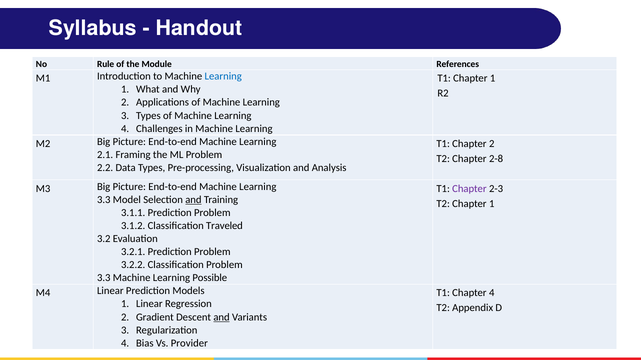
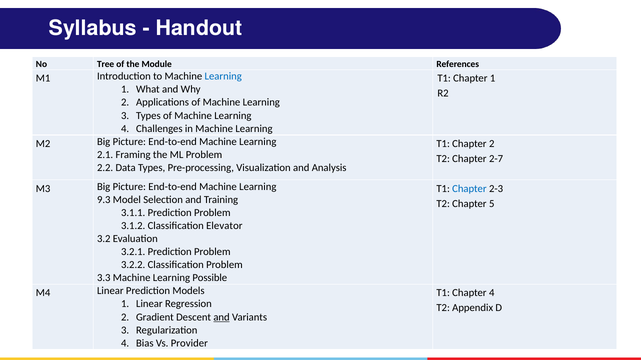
Rule: Rule -> Tree
2-8: 2-8 -> 2-7
Chapter at (469, 189) colour: purple -> blue
3.3 at (104, 200): 3.3 -> 9.3
and at (193, 200) underline: present -> none
T2 Chapter 1: 1 -> 5
Traveled: Traveled -> Elevator
